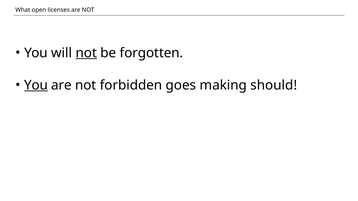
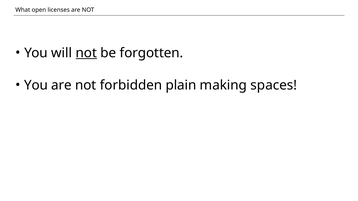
You at (36, 85) underline: present -> none
goes: goes -> plain
should: should -> spaces
